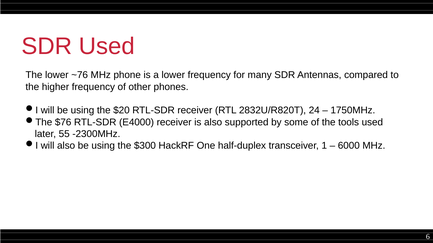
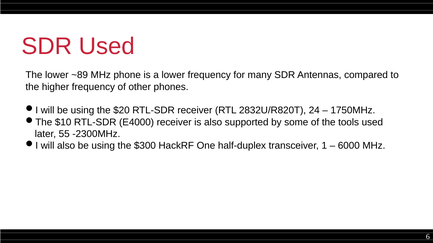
~76: ~76 -> ~89
$76: $76 -> $10
